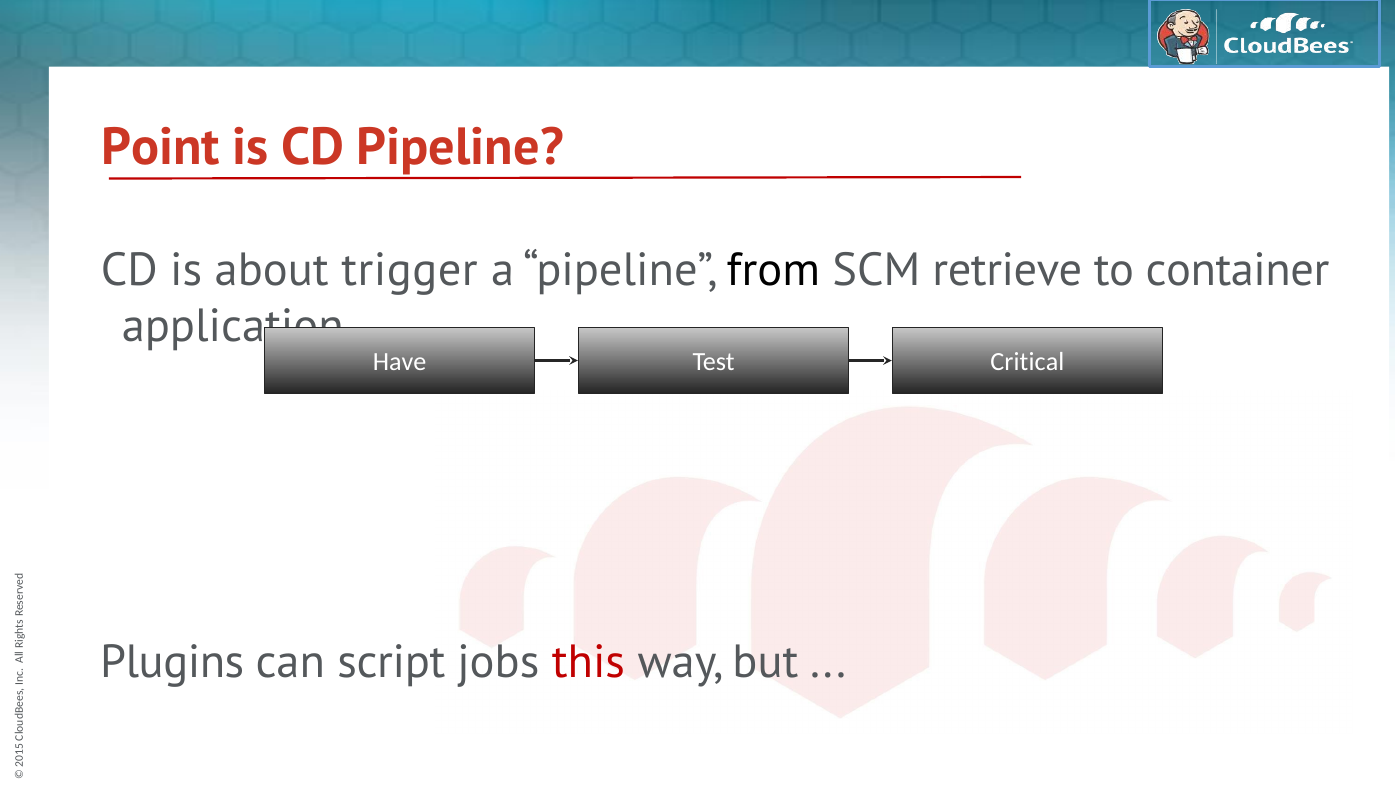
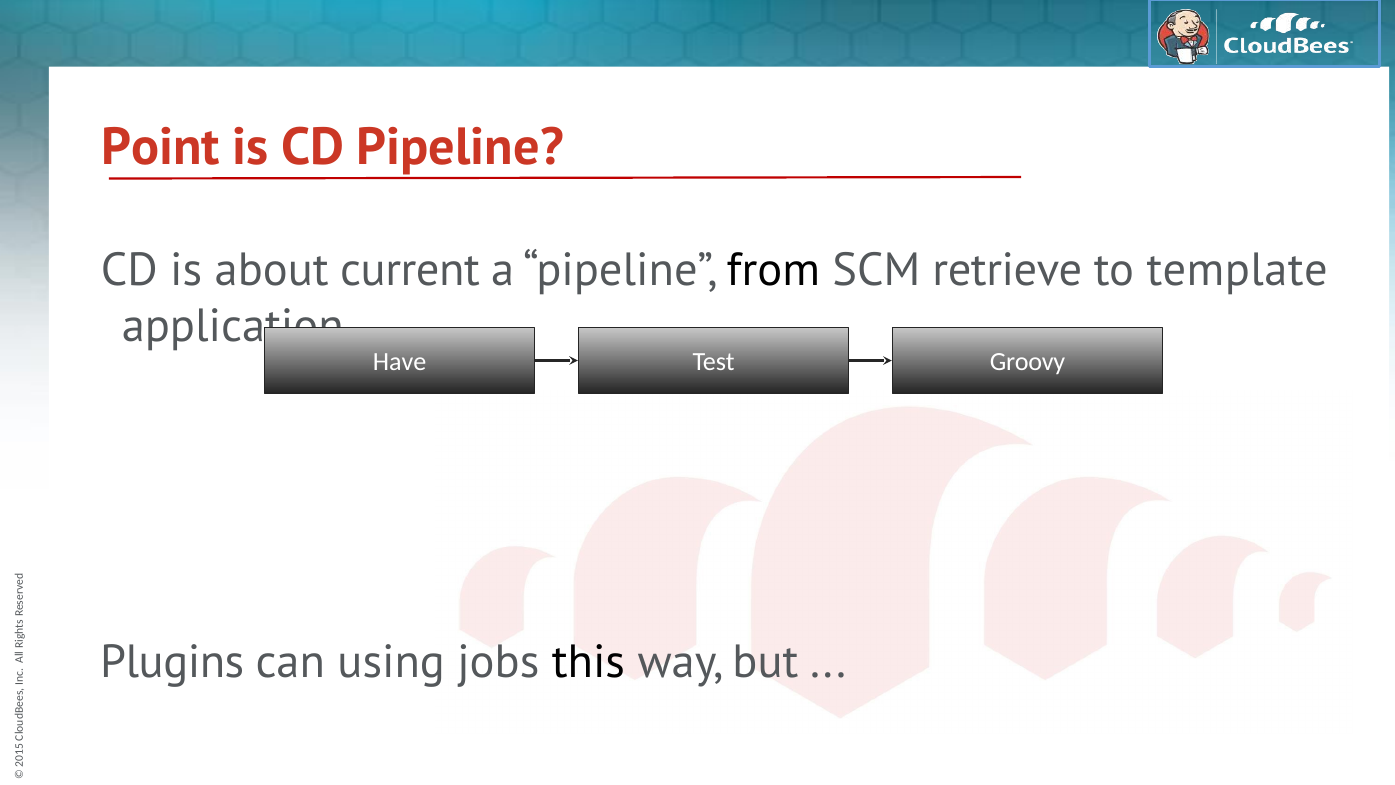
trigger: trigger -> current
container: container -> template
Critical: Critical -> Groovy
script: script -> using
this colour: red -> black
